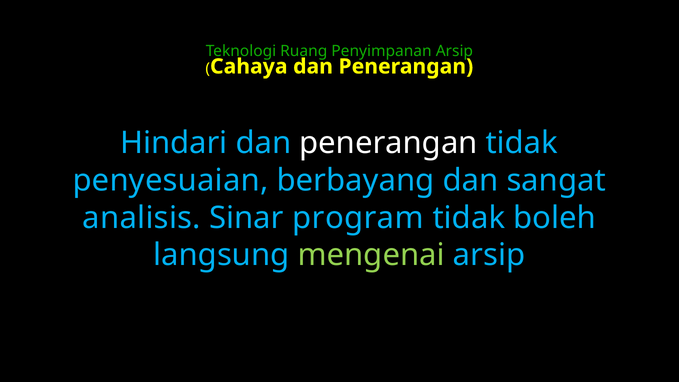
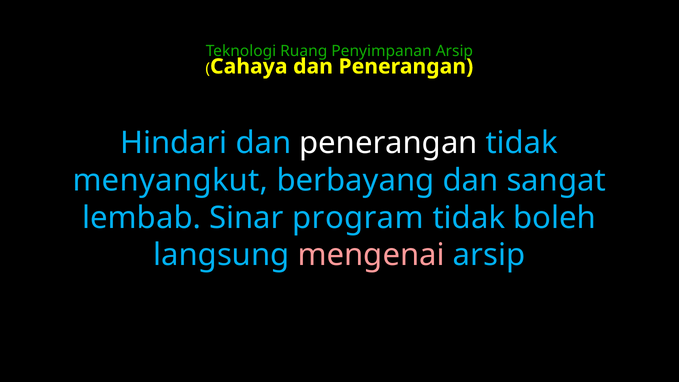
penyesuaian: penyesuaian -> menyangkut
analisis: analisis -> lembab
mengenai colour: light green -> pink
